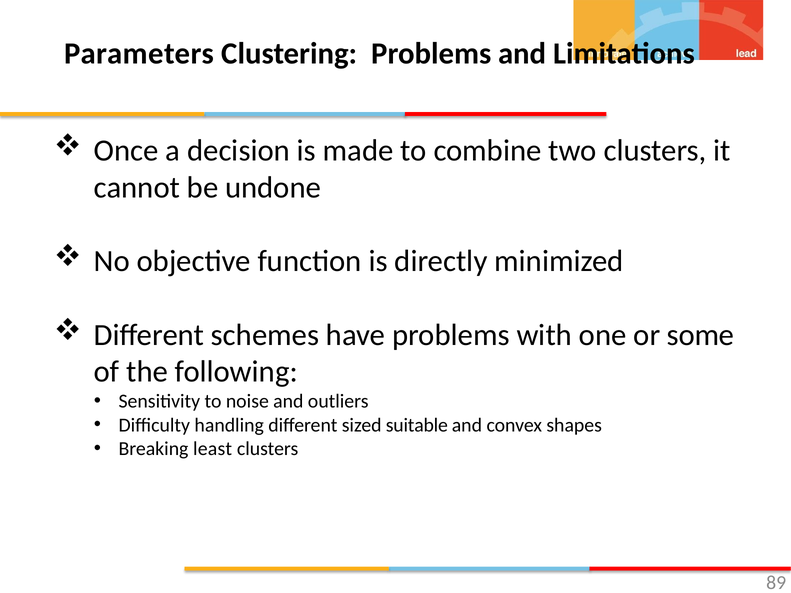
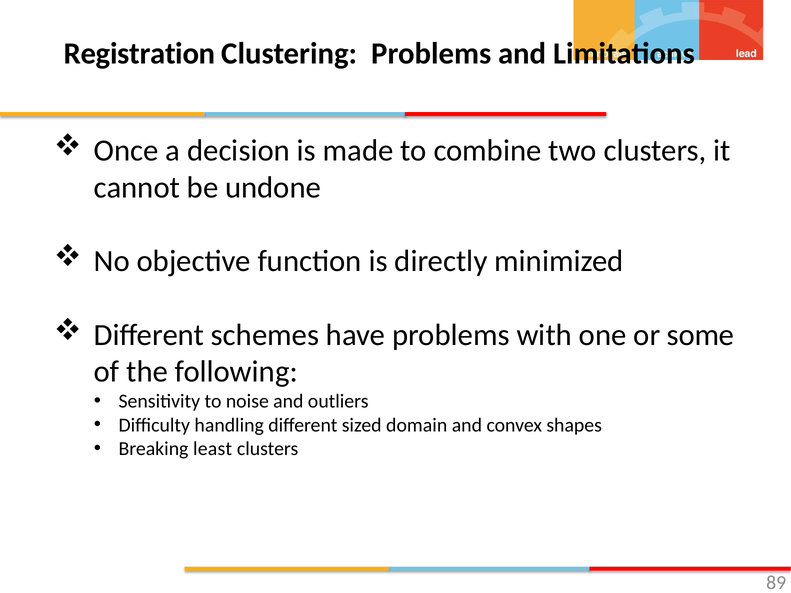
Parameters: Parameters -> Registration
suitable: suitable -> domain
